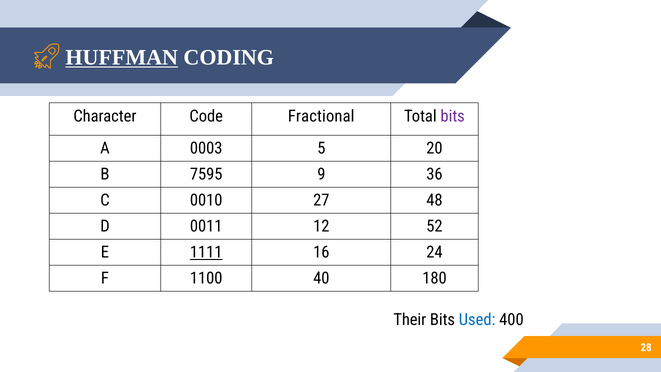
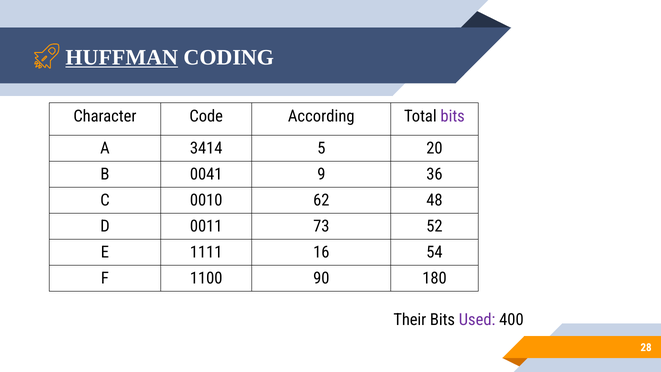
Fractional: Fractional -> According
0003: 0003 -> 3414
7595: 7595 -> 0041
27: 27 -> 62
12: 12 -> 73
1111 underline: present -> none
24: 24 -> 54
40: 40 -> 90
Used colour: blue -> purple
